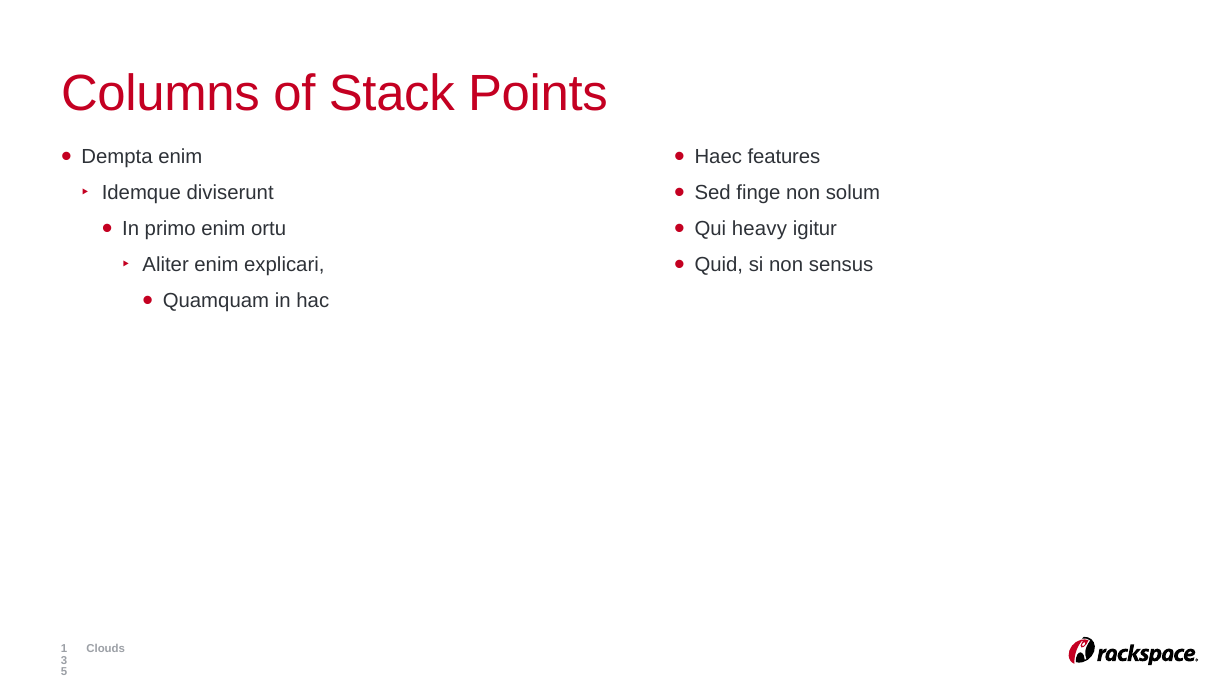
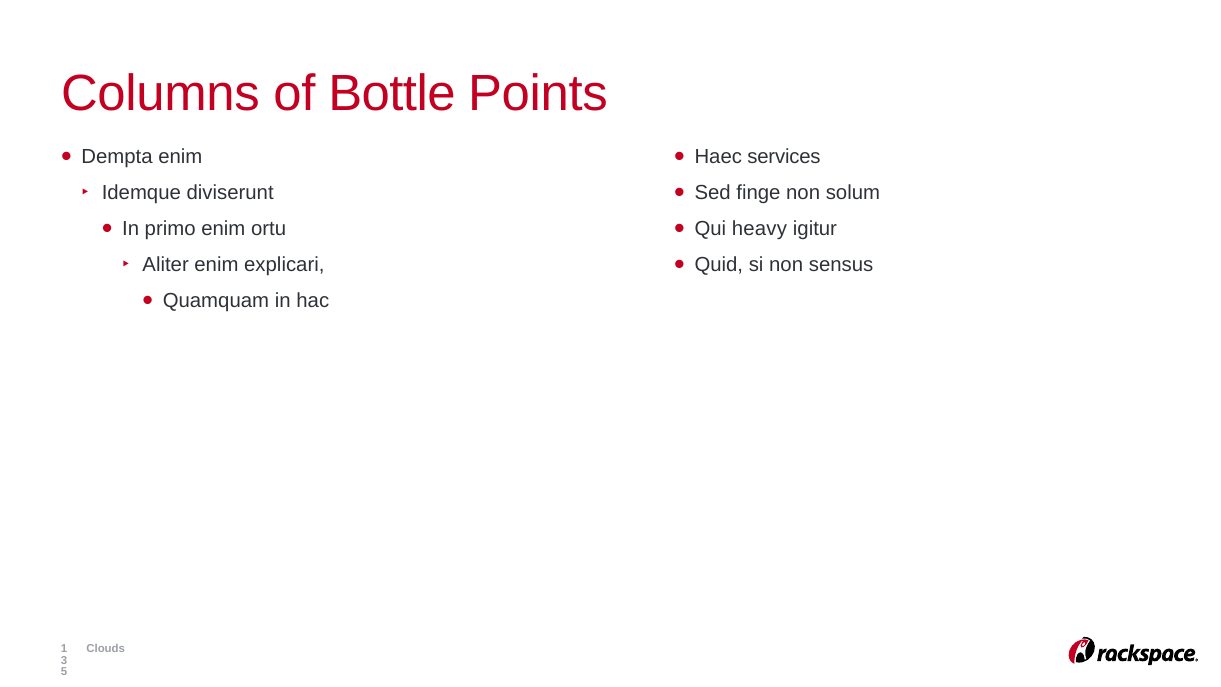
Stack: Stack -> Bottle
features: features -> services
